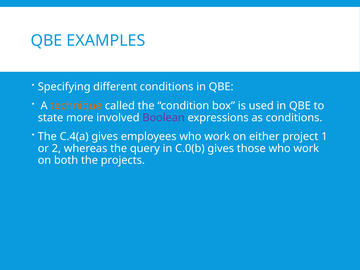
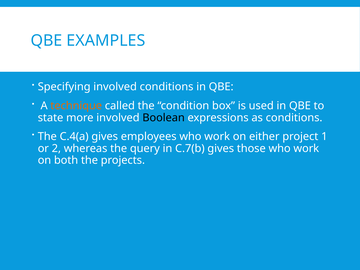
Specifying different: different -> involved
Boolean colour: purple -> black
C.0(b: C.0(b -> C.7(b
